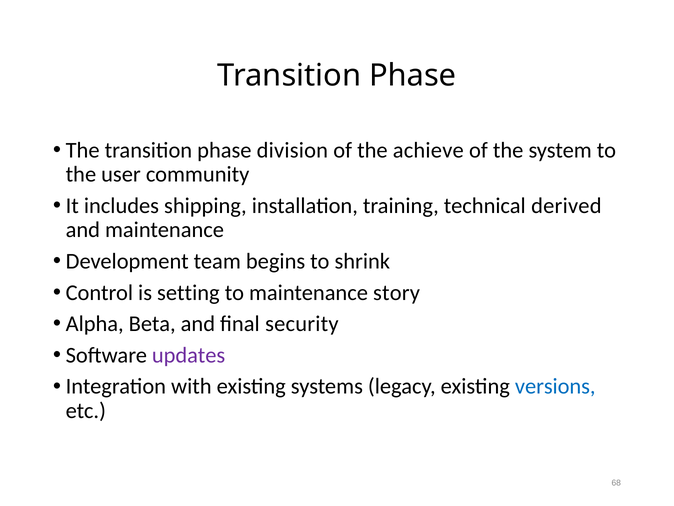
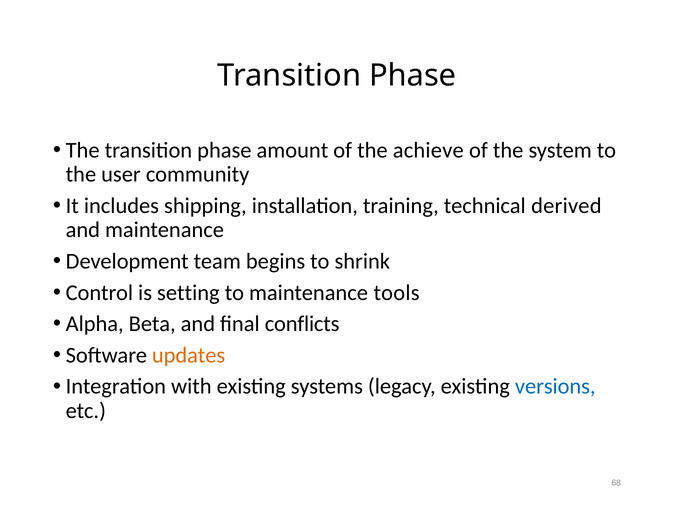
division: division -> amount
story: story -> tools
security: security -> conflicts
updates colour: purple -> orange
